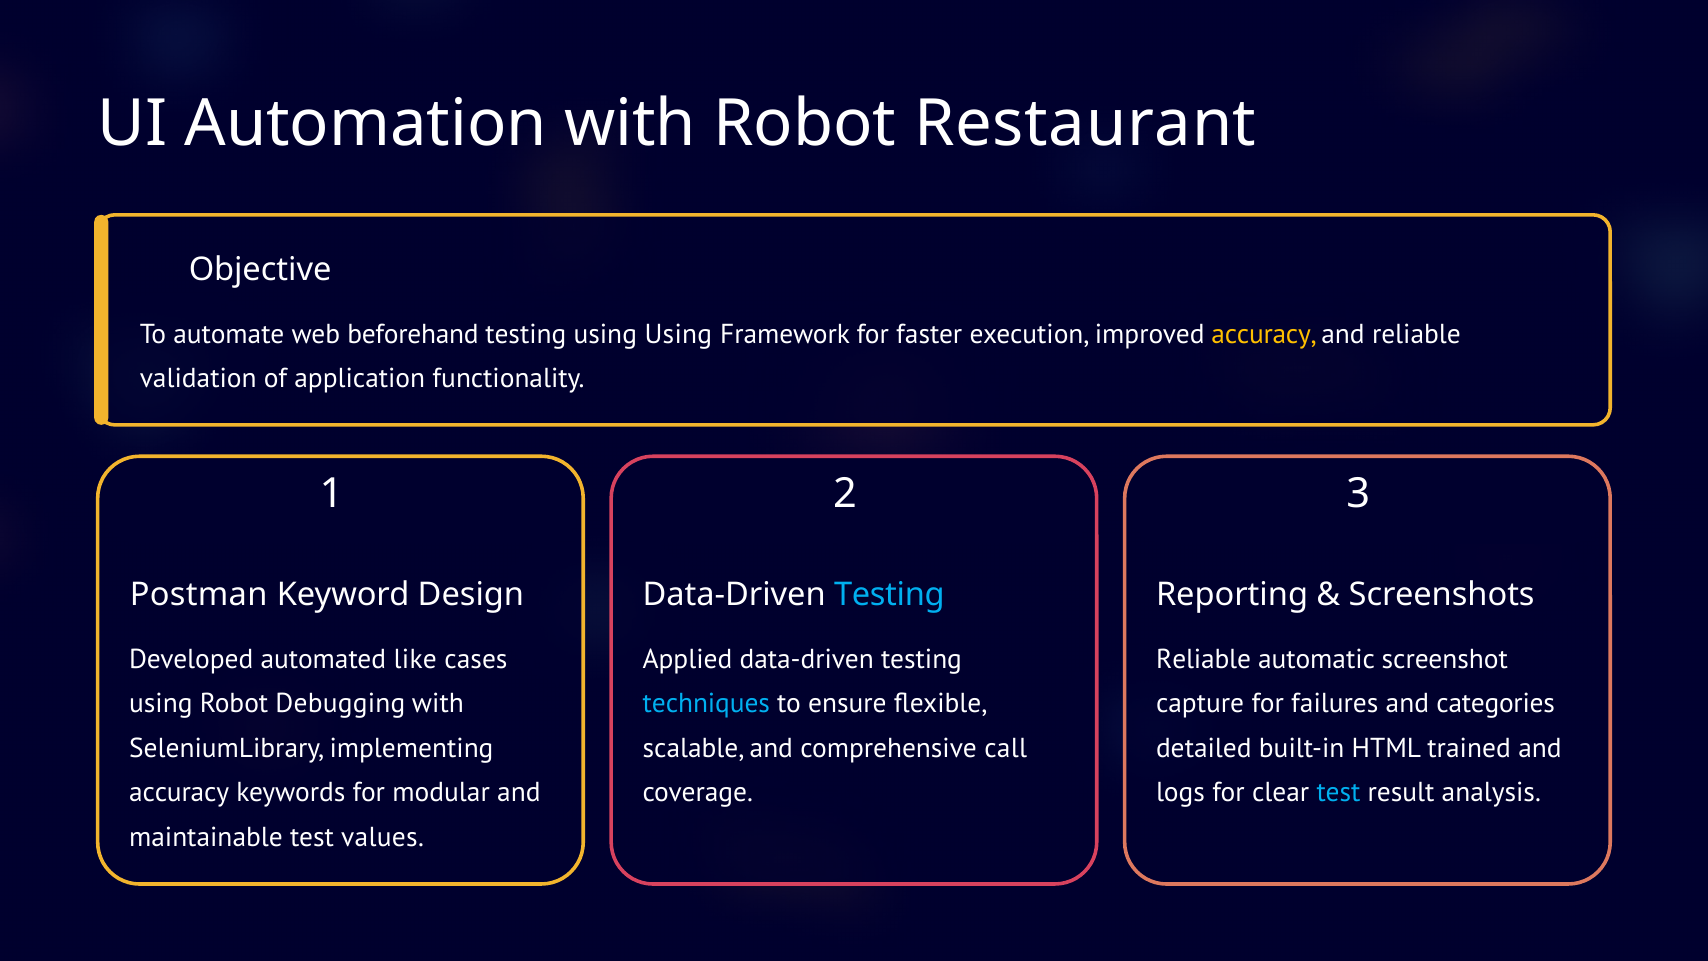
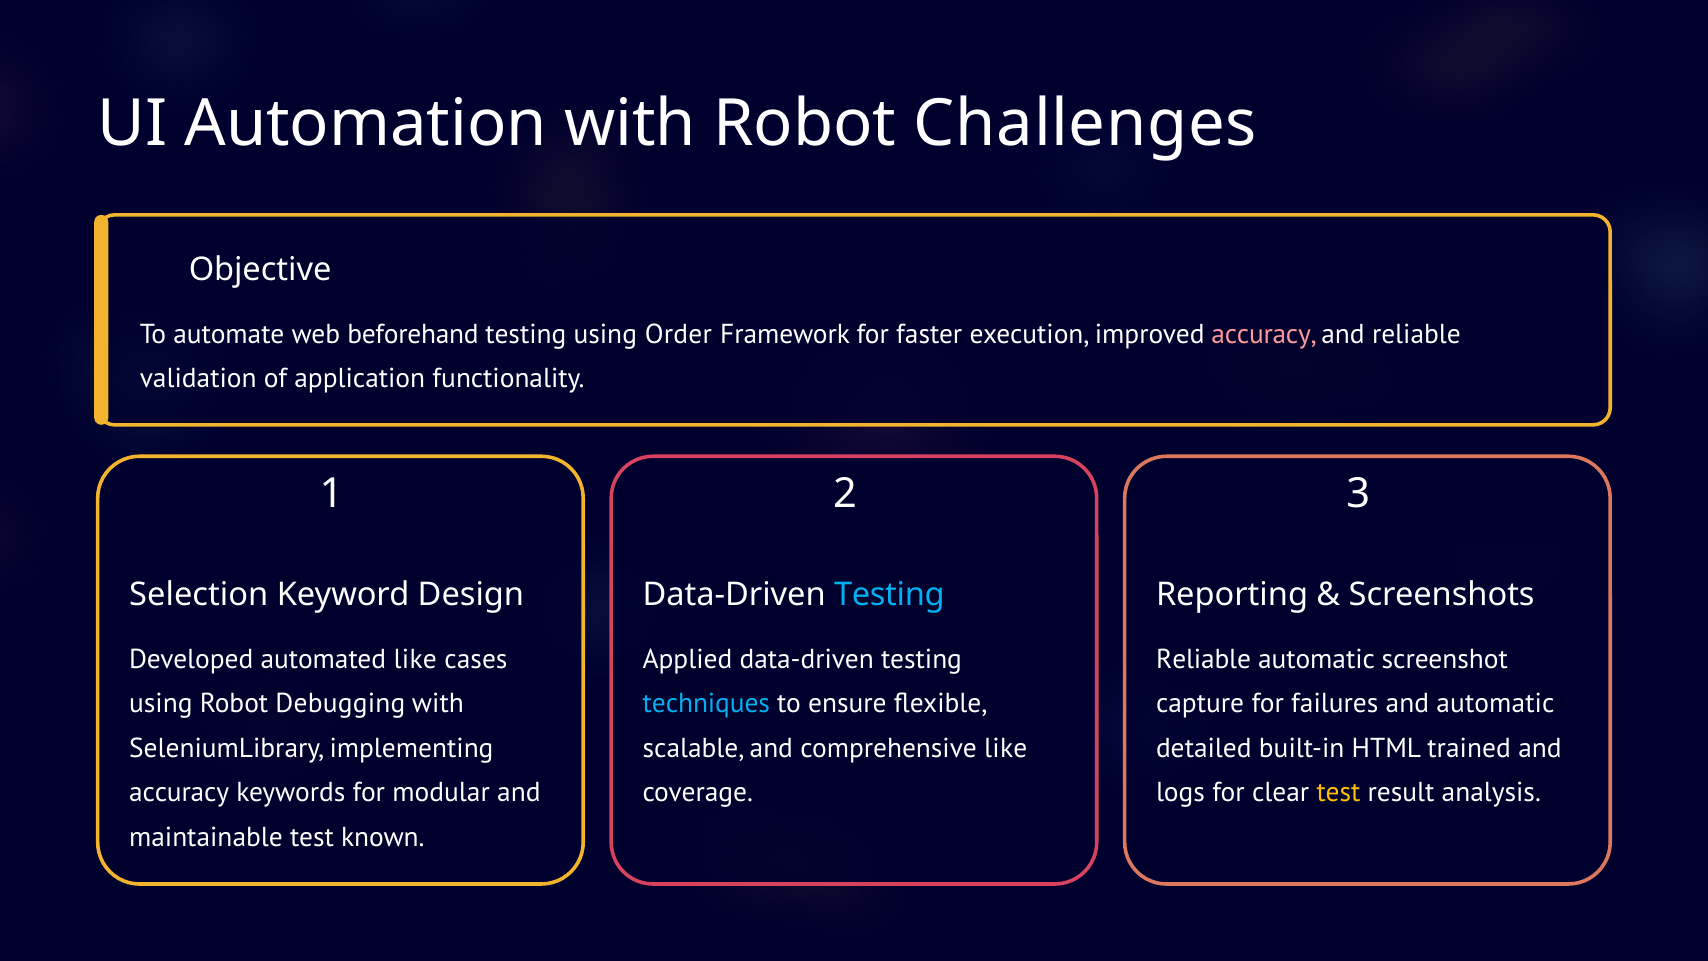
Restaurant: Restaurant -> Challenges
using Using: Using -> Order
accuracy at (1264, 334) colour: yellow -> pink
Postman: Postman -> Selection
and categories: categories -> automatic
comprehensive call: call -> like
test at (1338, 792) colour: light blue -> yellow
values: values -> known
